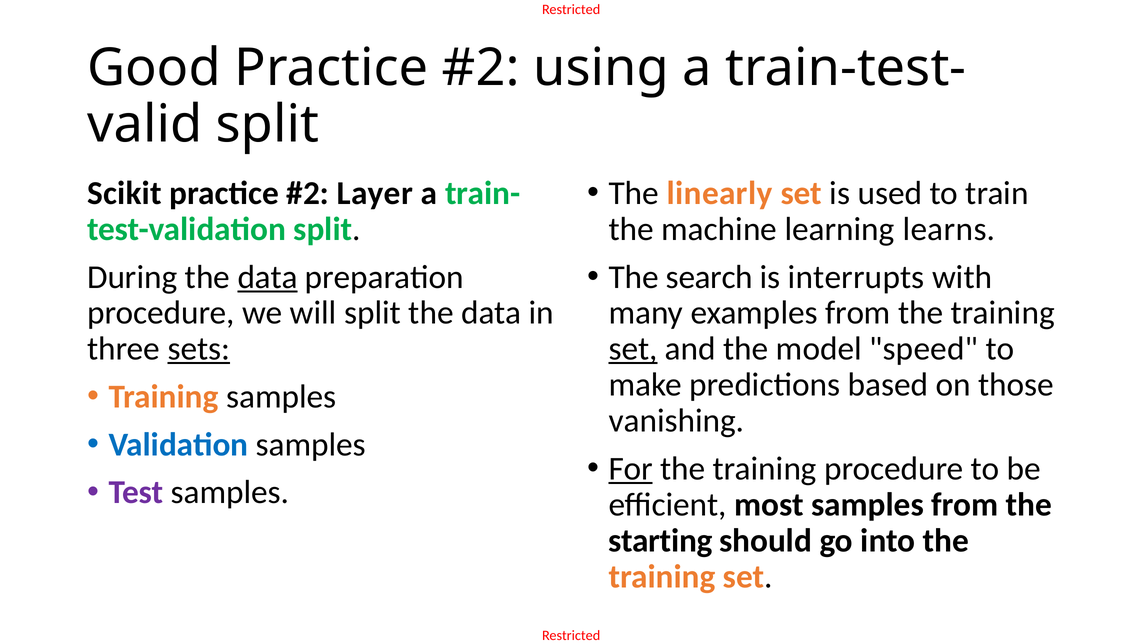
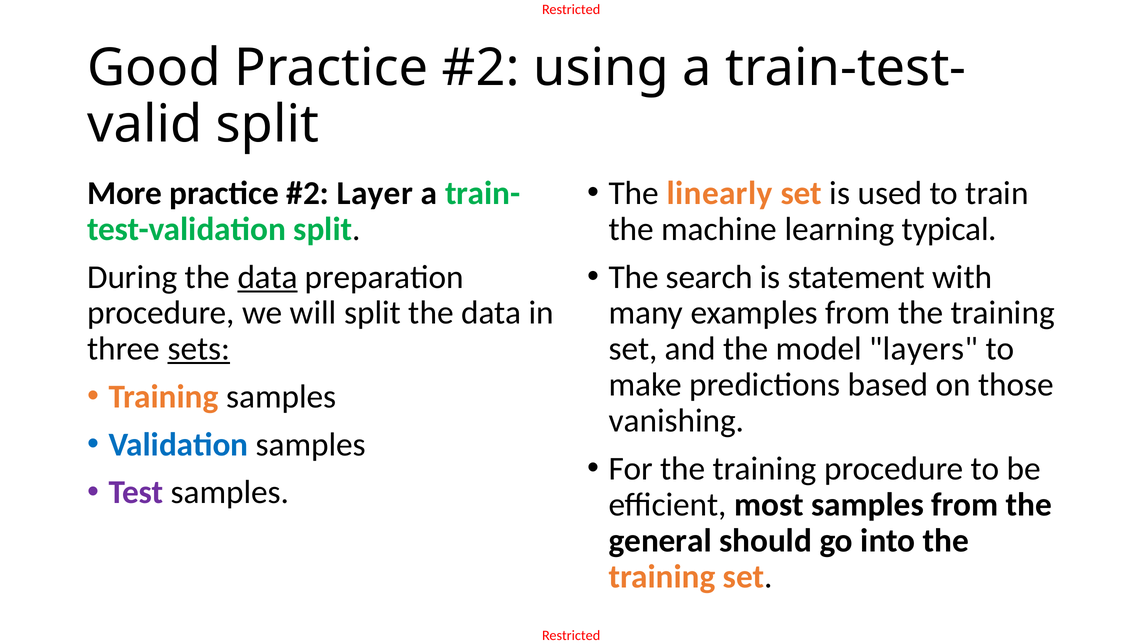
Scikit: Scikit -> More
learns: learns -> typical
interrupts: interrupts -> statement
set at (633, 349) underline: present -> none
speed: speed -> layers
For underline: present -> none
starting: starting -> general
